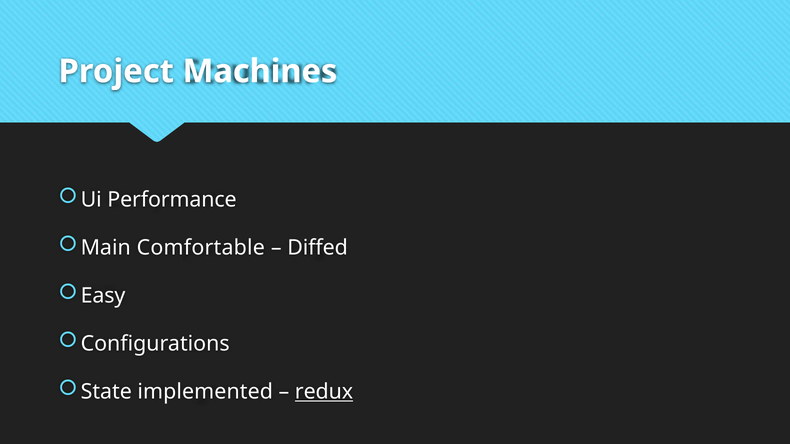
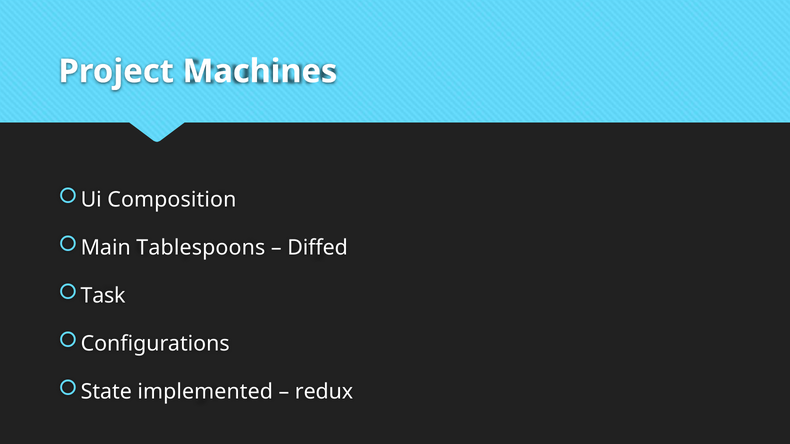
Performance: Performance -> Composition
Comfortable: Comfortable -> Tablespoons
Easy: Easy -> Task
redux underline: present -> none
